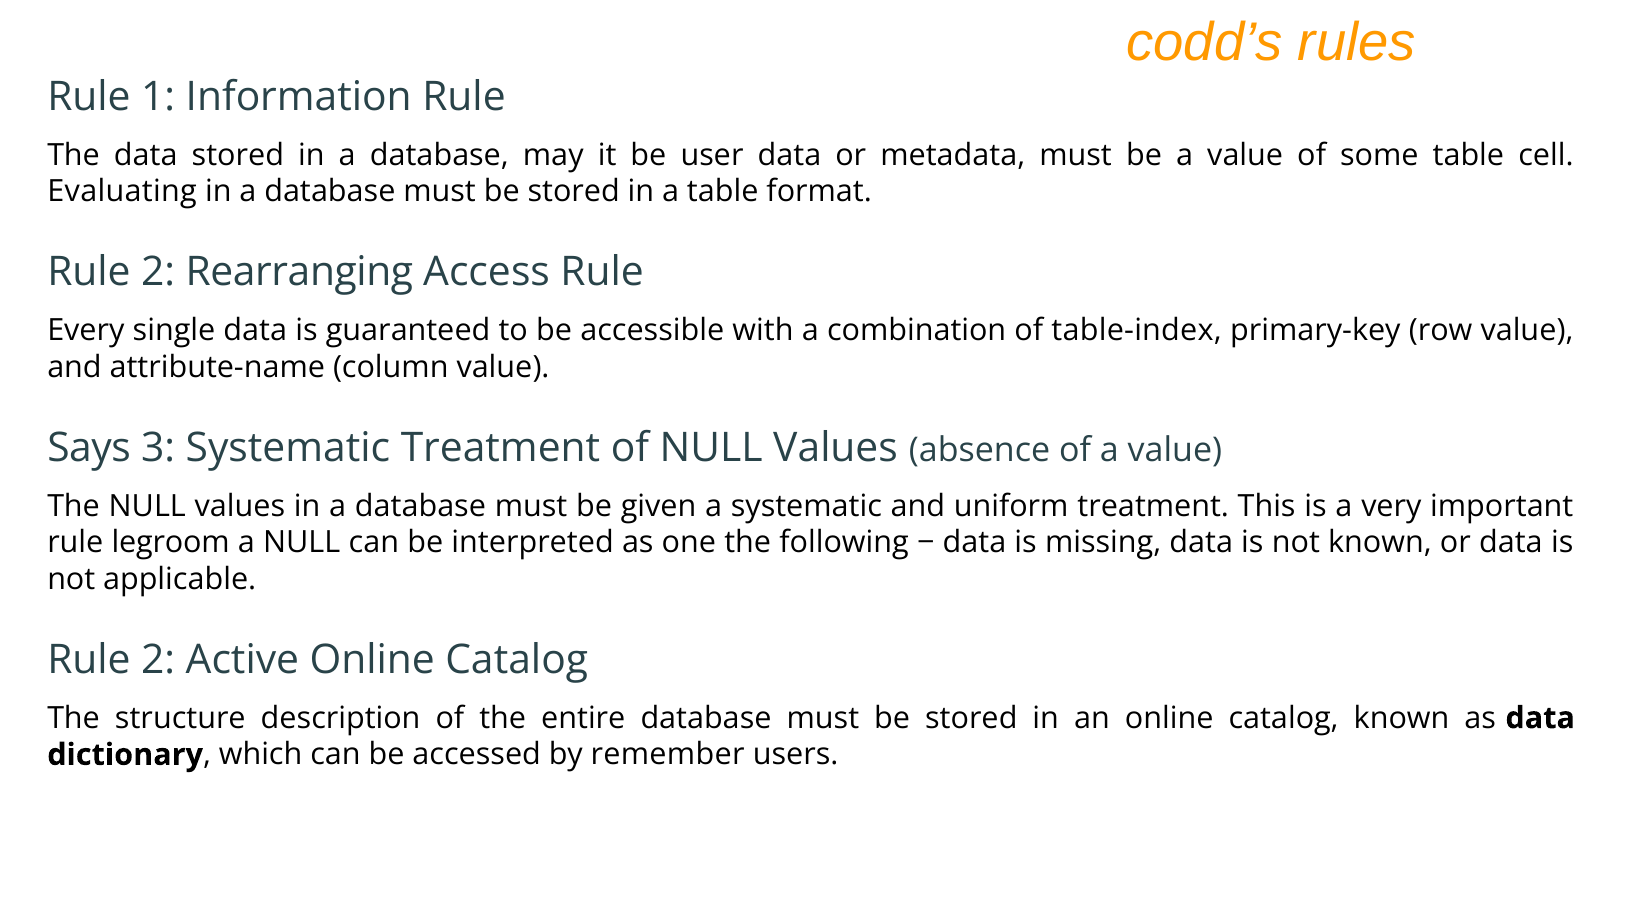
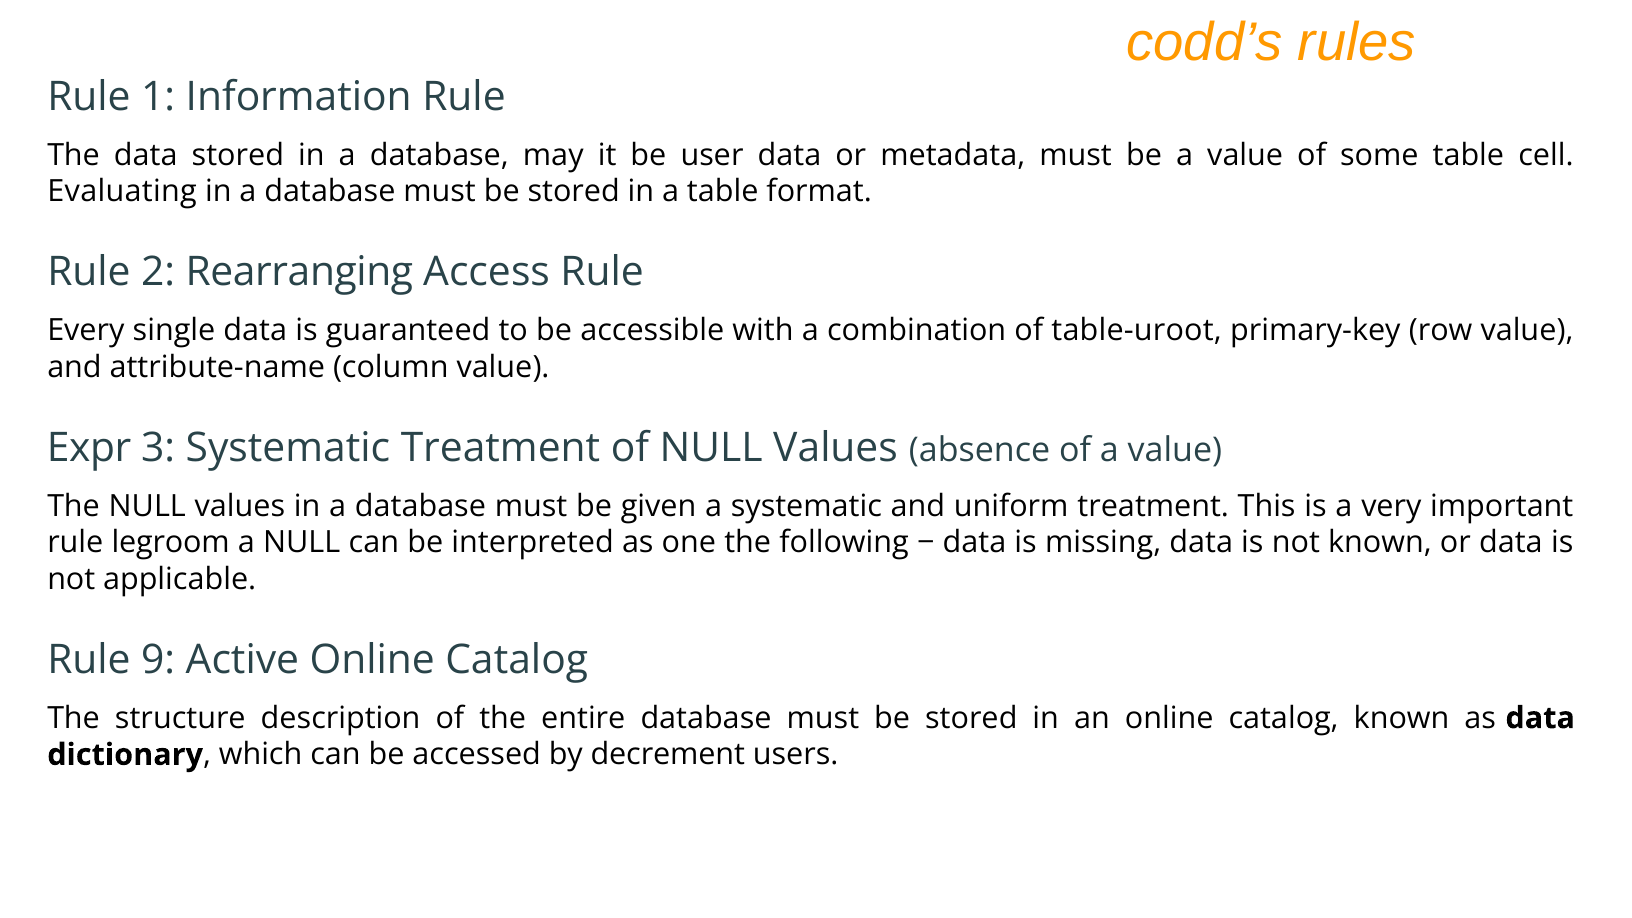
table-index: table-index -> table-uroot
Says: Says -> Expr
2 at (158, 660): 2 -> 9
remember: remember -> decrement
